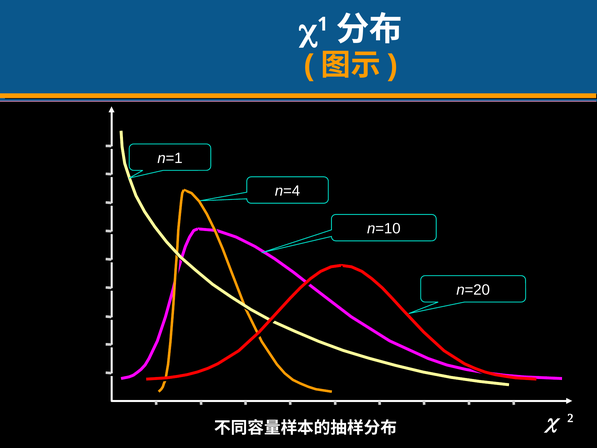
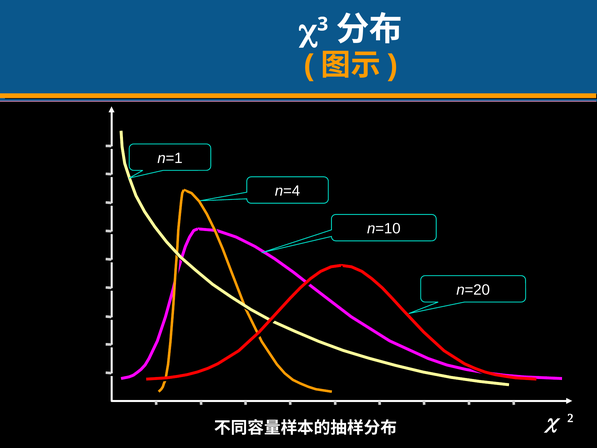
1: 1 -> 3
